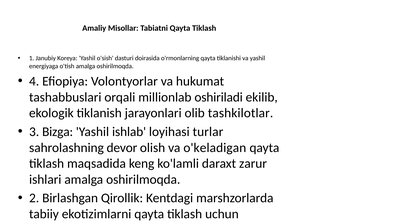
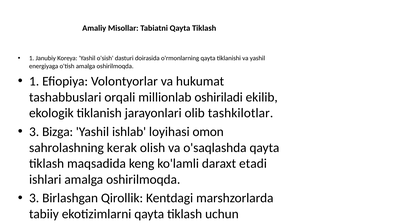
4 at (34, 81): 4 -> 1
turlar: turlar -> omon
devor: devor -> kerak
o'keladigan: o'keladigan -> o'saqlashda
zarur: zarur -> etadi
2 at (34, 198): 2 -> 3
